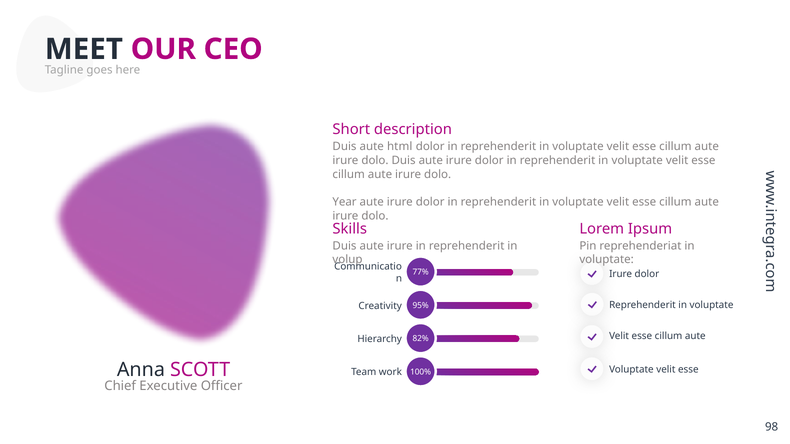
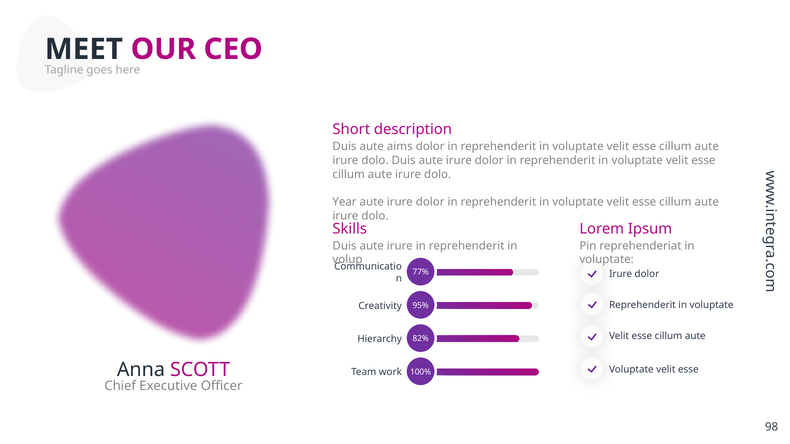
html: html -> aims
